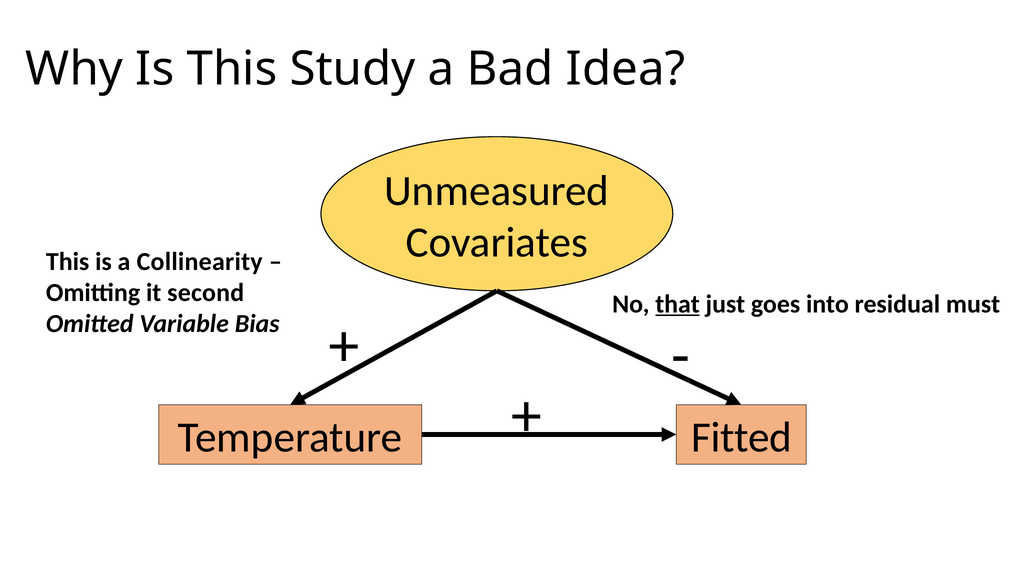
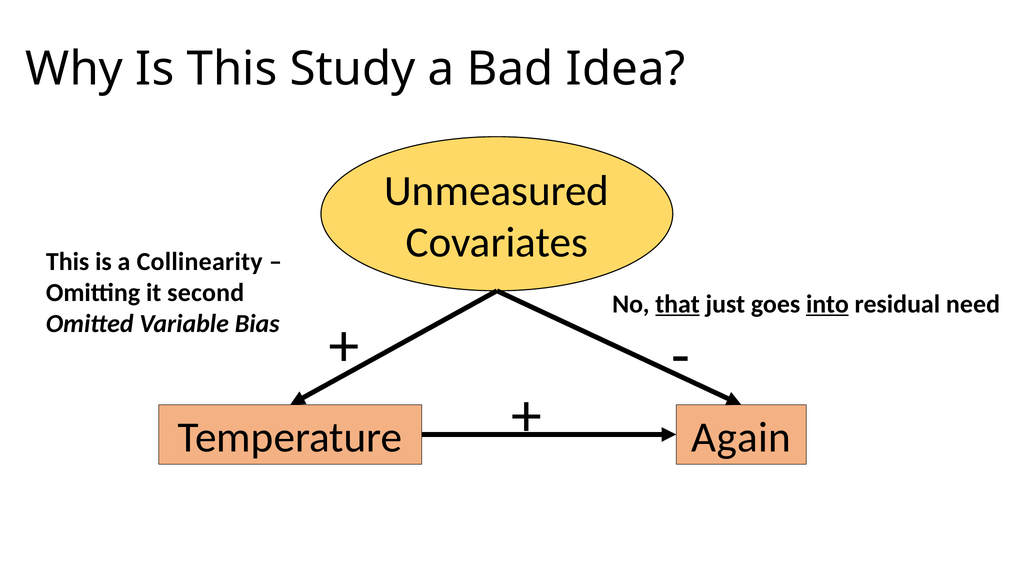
into underline: none -> present
must: must -> need
Fitted: Fitted -> Again
